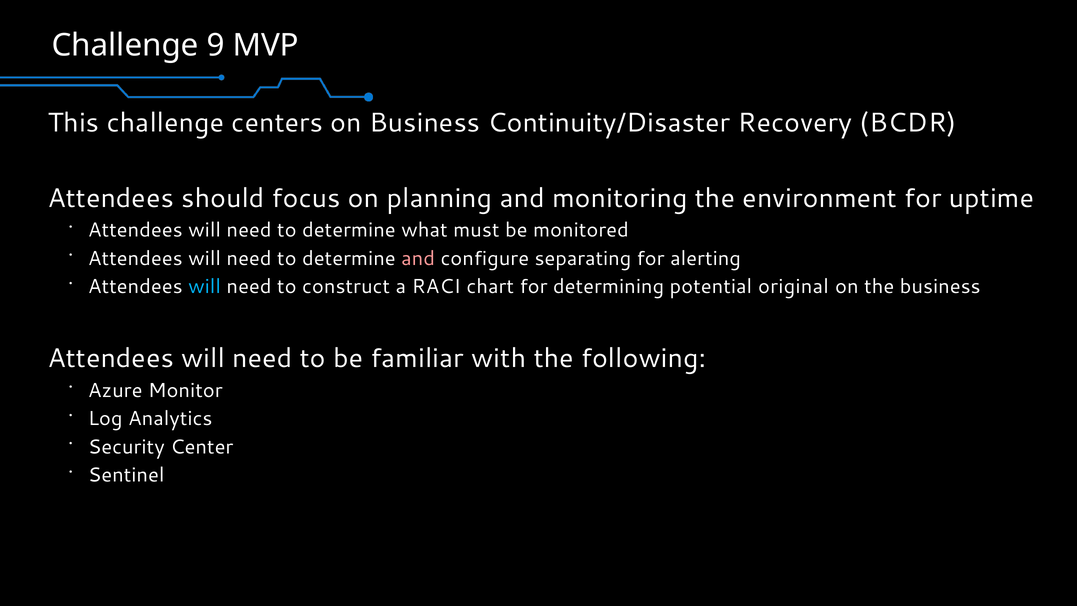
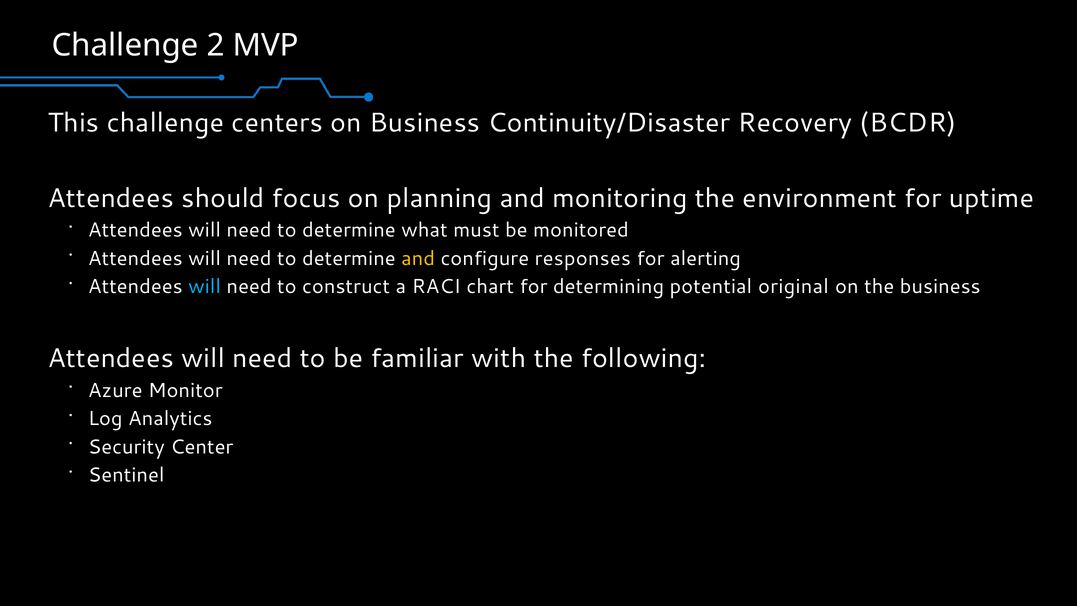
9: 9 -> 2
and at (418, 258) colour: pink -> yellow
separating: separating -> responses
